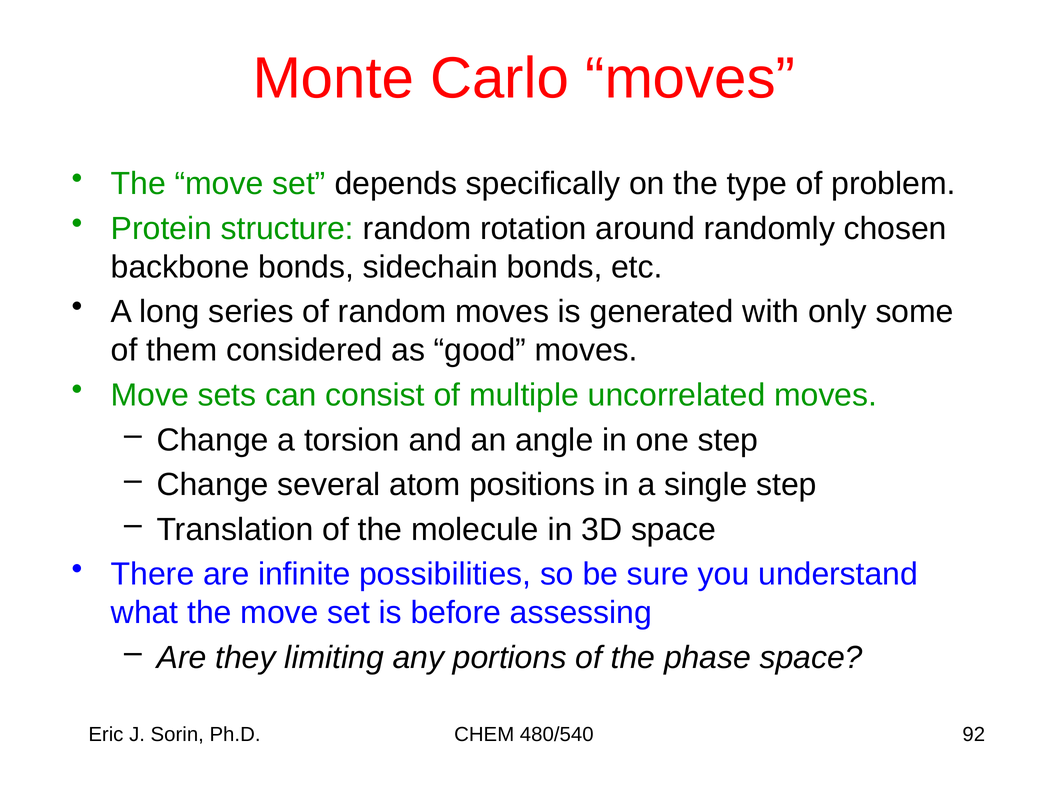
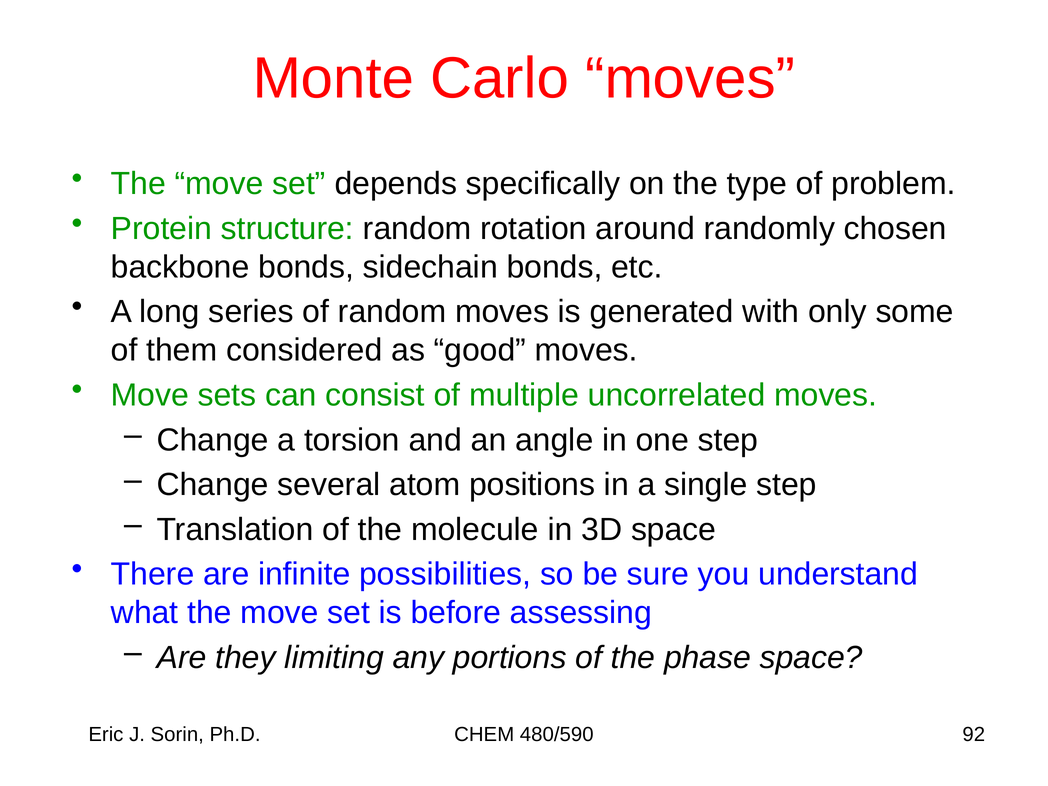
480/540: 480/540 -> 480/590
